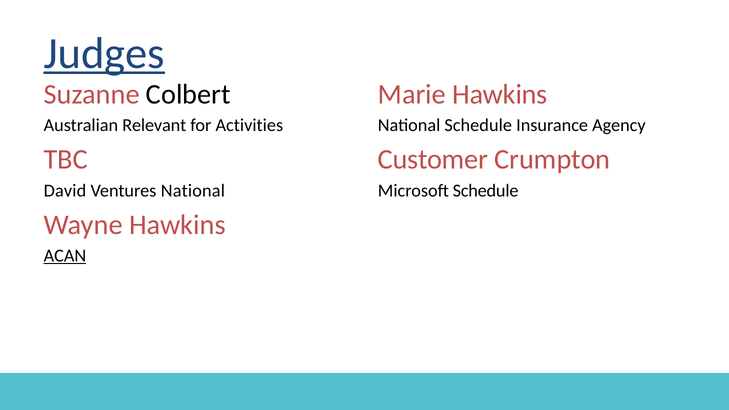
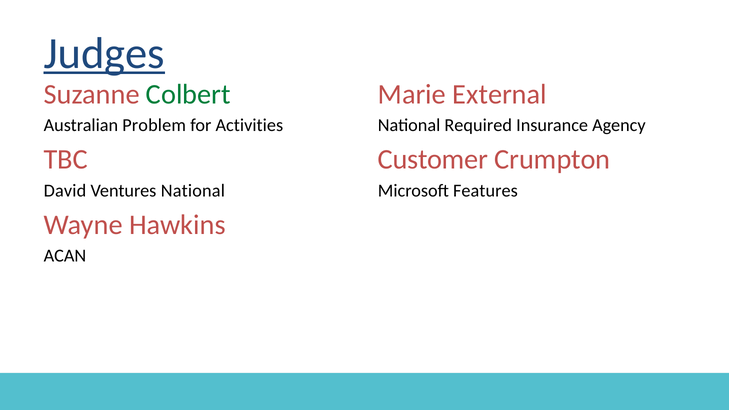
Colbert colour: black -> green
Marie Hawkins: Hawkins -> External
Relevant: Relevant -> Problem
National Schedule: Schedule -> Required
Microsoft Schedule: Schedule -> Features
ACAN underline: present -> none
